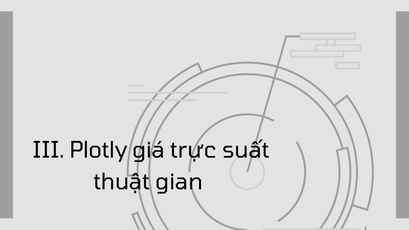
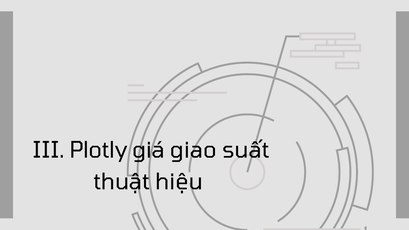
trực: trực -> giao
gian: gian -> hiệu
